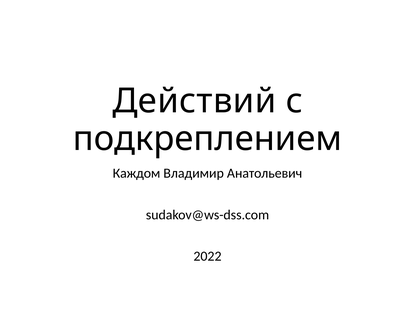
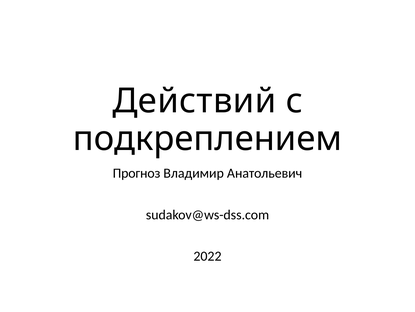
Каждом: Каждом -> Прогноз
